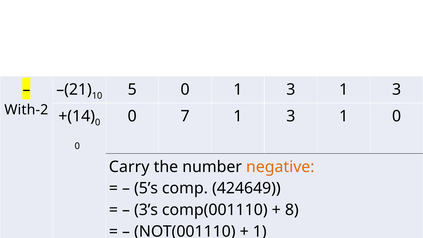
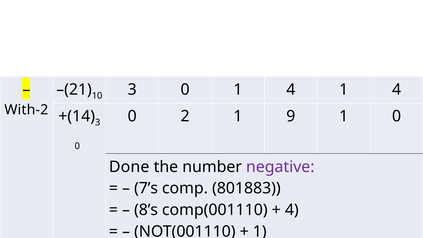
5 at (132, 89): 5 -> 3
0 1 3: 3 -> 4
3 at (397, 89): 3 -> 4
0 at (98, 122): 0 -> 3
7: 7 -> 2
3 at (291, 116): 3 -> 9
Carry: Carry -> Done
negative colour: orange -> purple
5’s: 5’s -> 7’s
424649: 424649 -> 801883
3’s: 3’s -> 8’s
8 at (292, 210): 8 -> 4
